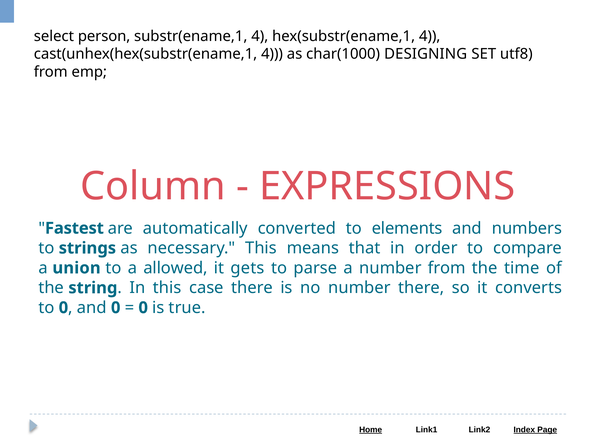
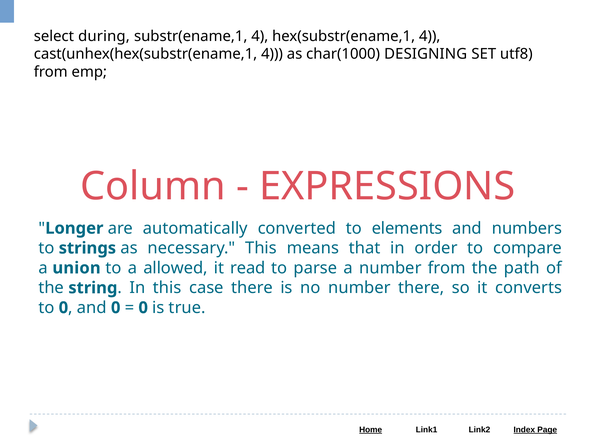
person: person -> during
Fastest: Fastest -> Longer
gets: gets -> read
time: time -> path
